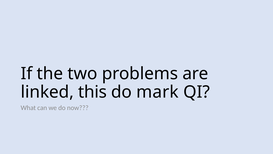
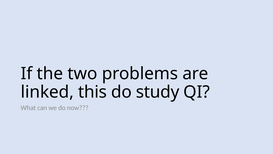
mark: mark -> study
